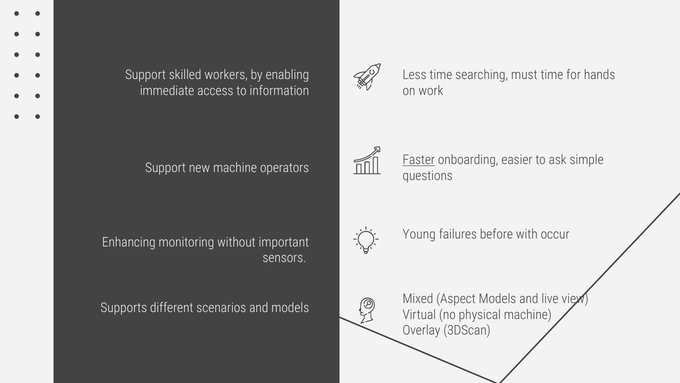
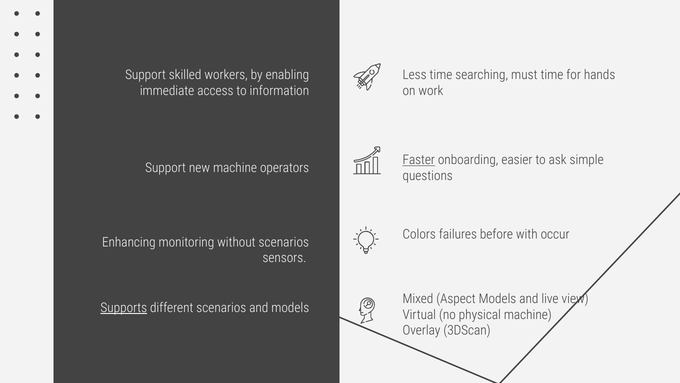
Young: Young -> Colors
without important: important -> scenarios
Supports underline: none -> present
